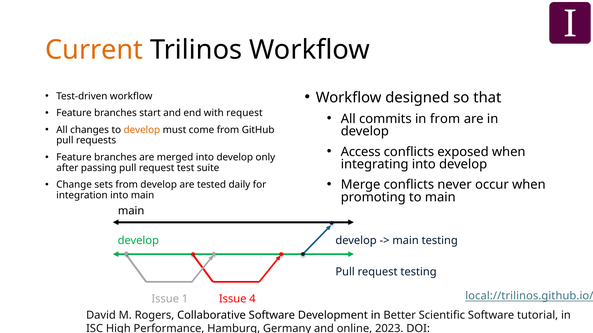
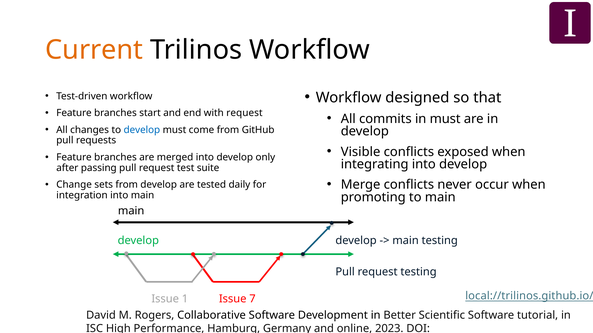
in from: from -> must
develop at (142, 130) colour: orange -> blue
Access: Access -> Visible
4: 4 -> 7
